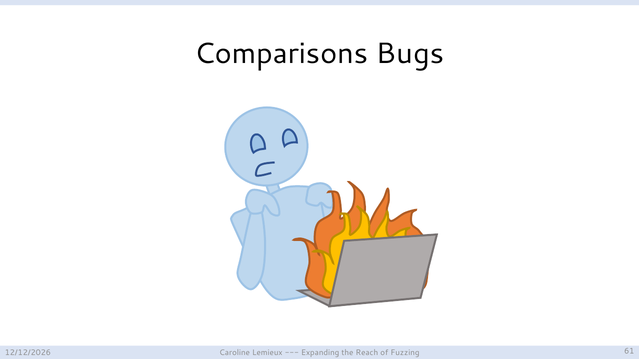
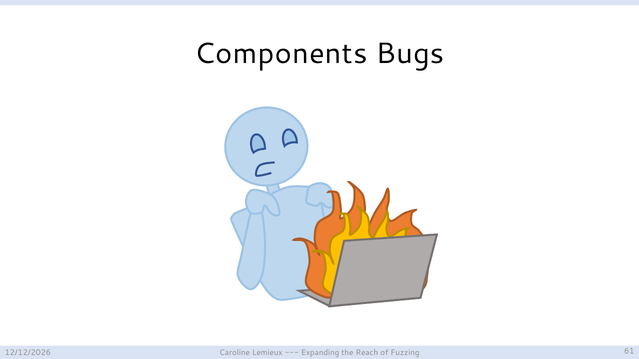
Comparisons: Comparisons -> Components
